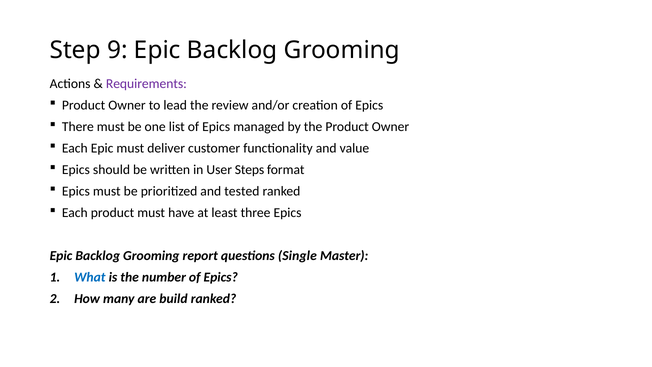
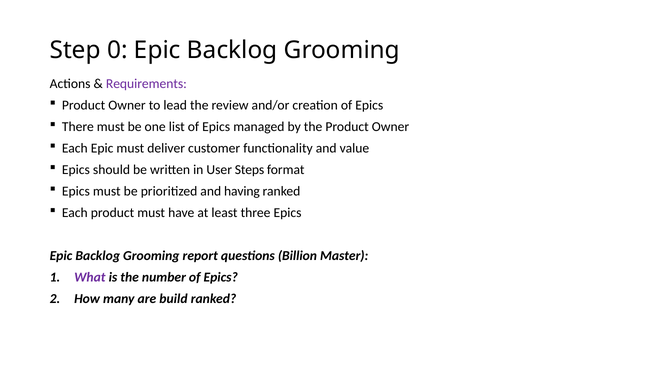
9: 9 -> 0
tested: tested -> having
Single: Single -> Billion
What colour: blue -> purple
